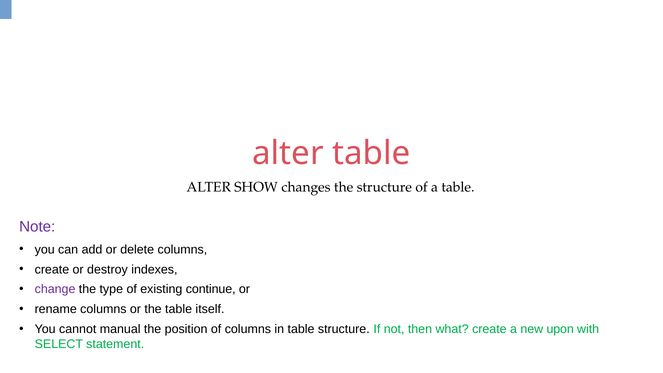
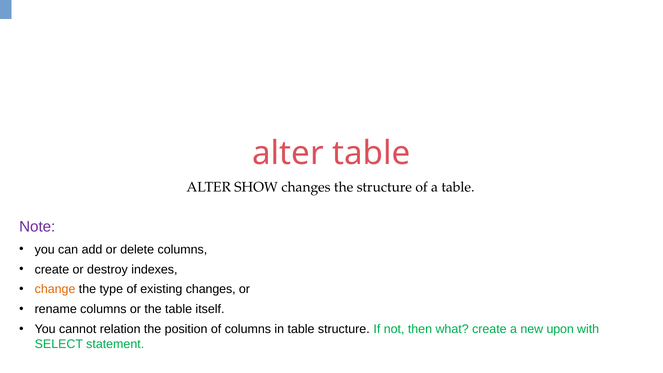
change colour: purple -> orange
existing continue: continue -> changes
manual: manual -> relation
